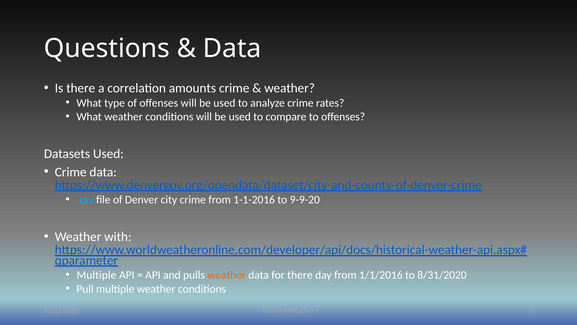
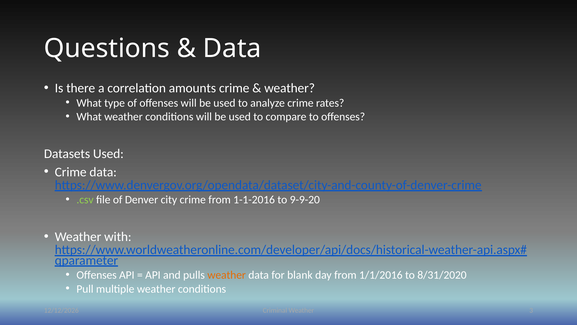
.csv colour: light blue -> light green
Multiple at (96, 275): Multiple -> Offenses
for there: there -> blank
